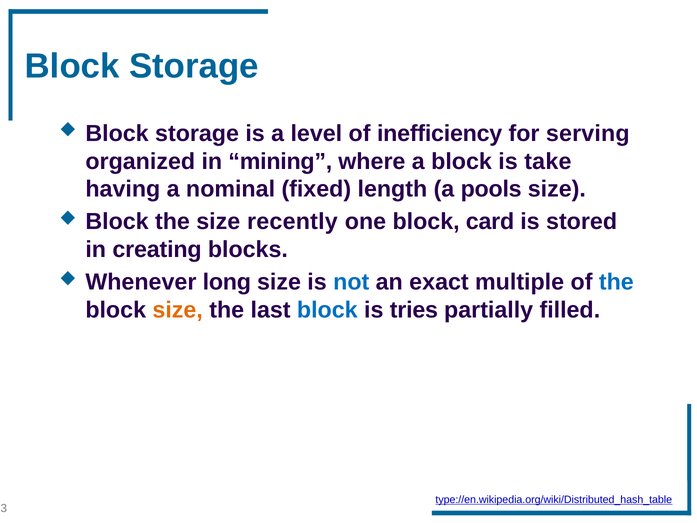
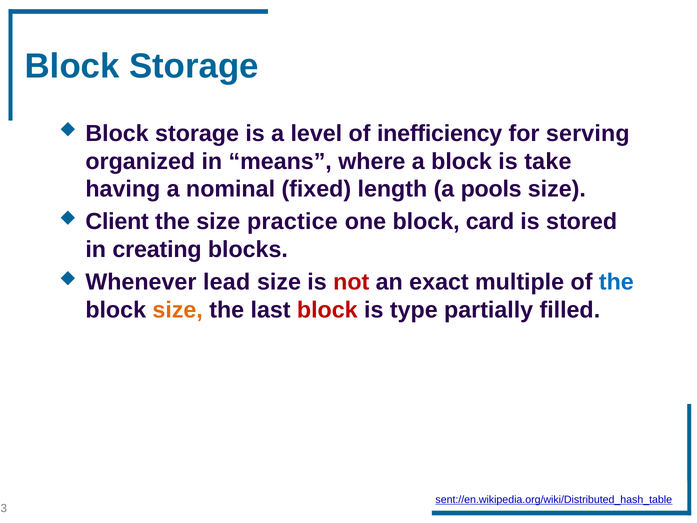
mining: mining -> means
Block at (117, 222): Block -> Client
recently: recently -> practice
long: long -> lead
not colour: blue -> red
block at (327, 310) colour: blue -> red
tries: tries -> type
type://en.wikipedia.org/wiki/Distributed_hash_table: type://en.wikipedia.org/wiki/Distributed_hash_table -> sent://en.wikipedia.org/wiki/Distributed_hash_table
